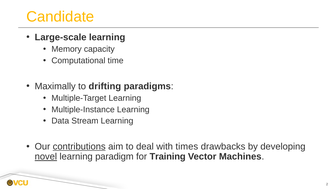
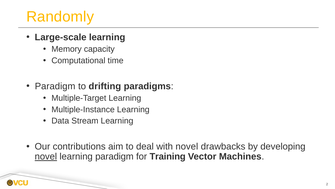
Candidate: Candidate -> Randomly
Maximally at (55, 86): Maximally -> Paradigm
contributions underline: present -> none
with times: times -> novel
